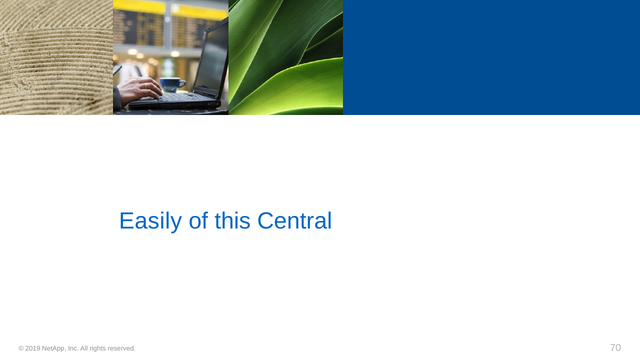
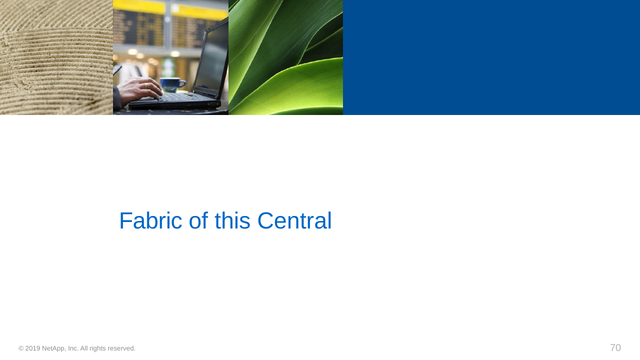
Easily: Easily -> Fabric
